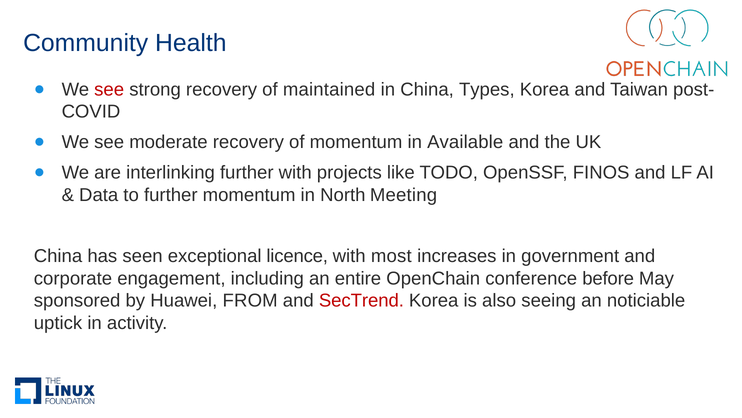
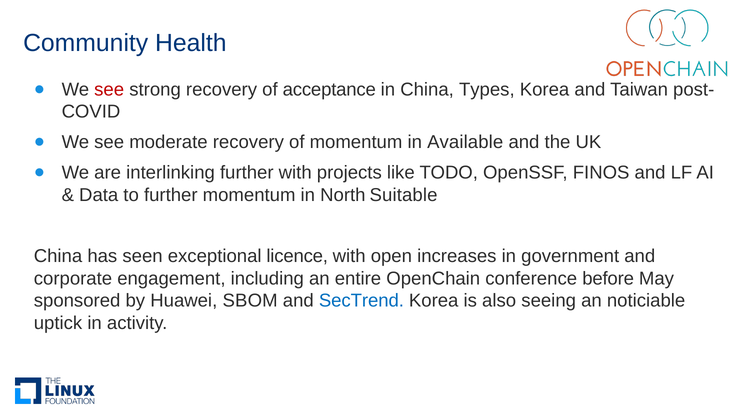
maintained: maintained -> acceptance
Meeting: Meeting -> Suitable
most: most -> open
FROM: FROM -> SBOM
SecTrend colour: red -> blue
